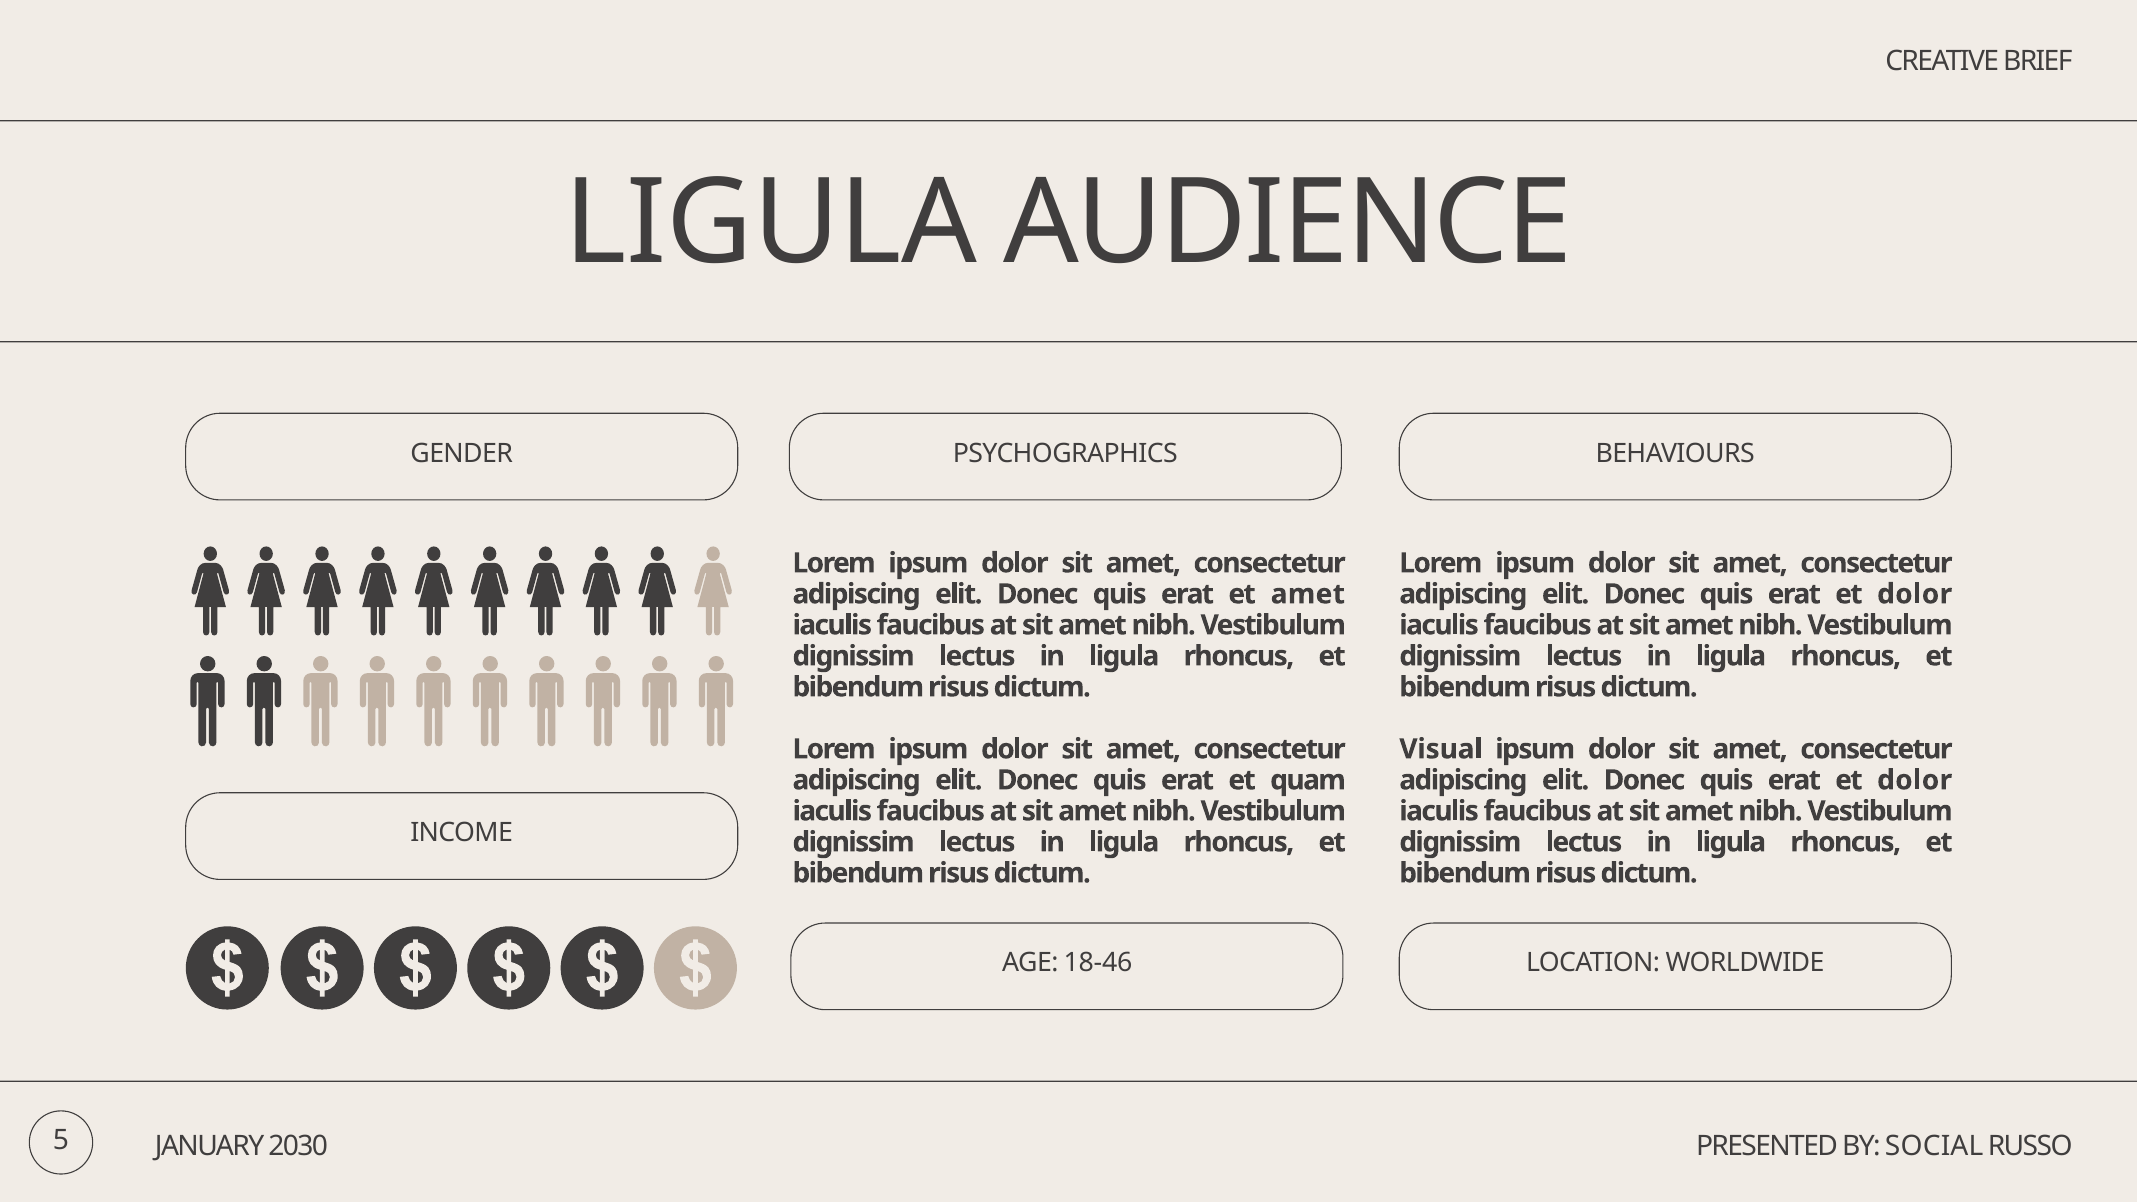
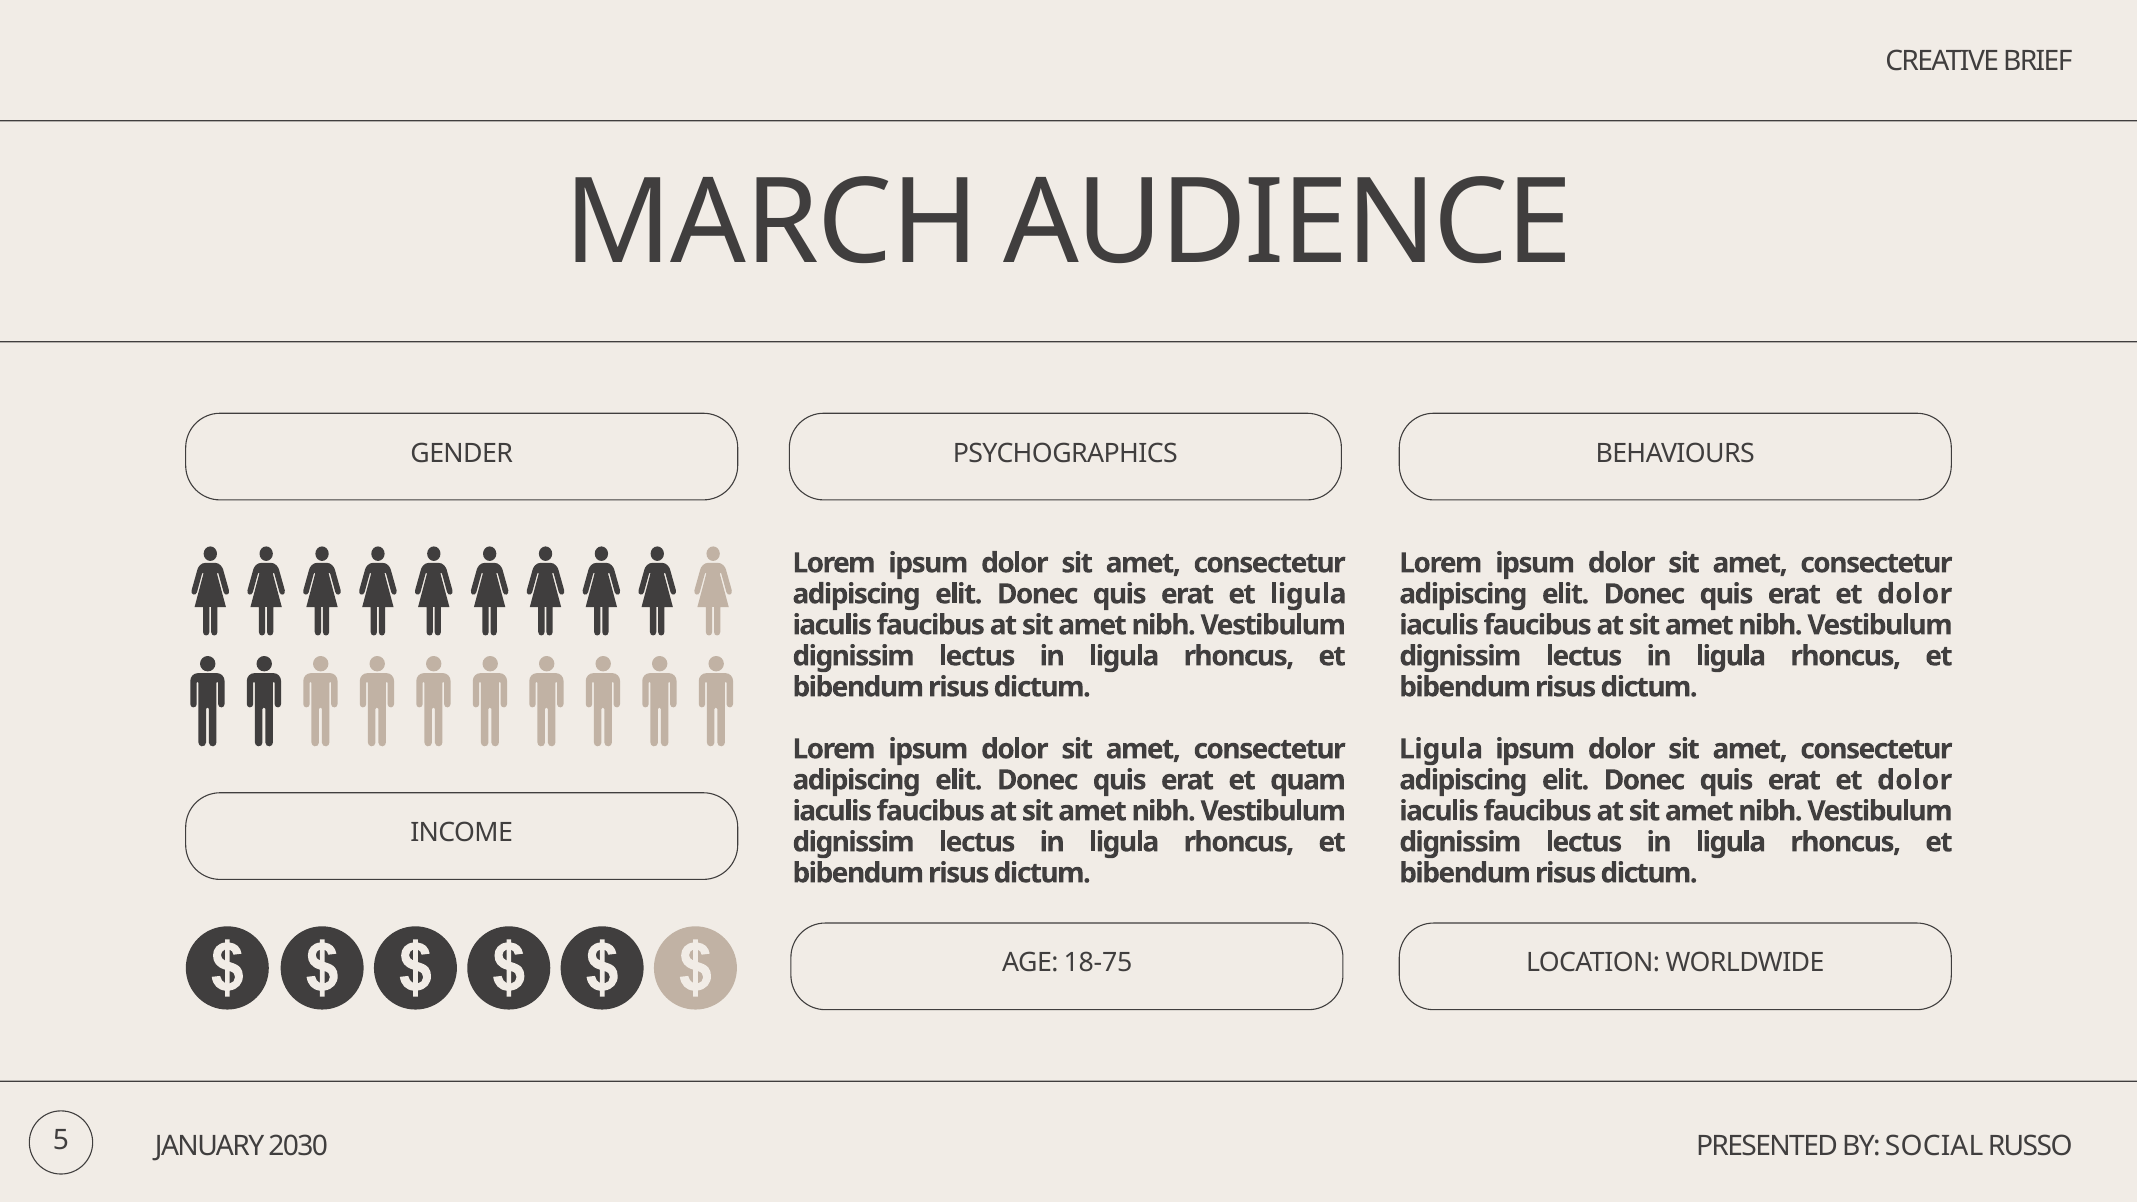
LIGULA at (771, 223): LIGULA -> MARCH
et amet: amet -> ligula
Visual at (1441, 749): Visual -> Ligula
18-46: 18-46 -> 18-75
